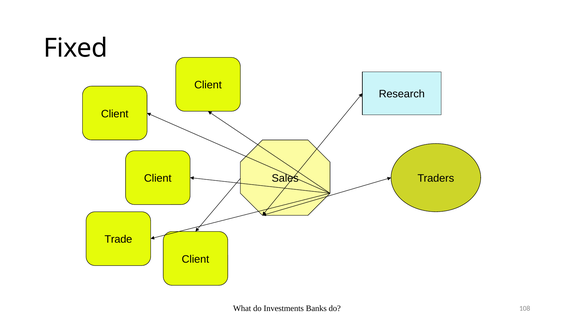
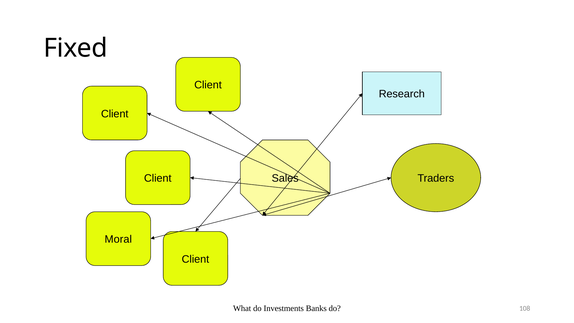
Trade: Trade -> Moral
